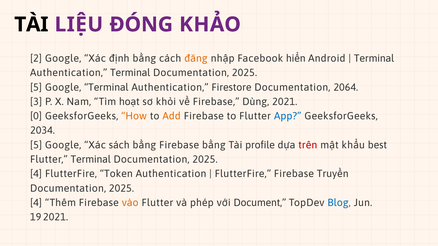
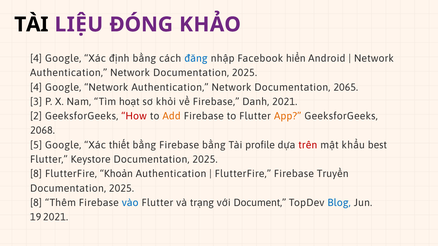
2 at (36, 58): 2 -> 4
đăng colour: orange -> blue
Terminal at (374, 58): Terminal -> Network
Terminal at (130, 73): Terminal -> Network
5 at (36, 87): 5 -> 4
Google Terminal: Terminal -> Network
Firestore at (232, 87): Firestore -> Network
2064: 2064 -> 2065
Dùng: Dùng -> Danh
0: 0 -> 2
How colour: orange -> red
App colour: blue -> orange
2034: 2034 -> 2068
sách: sách -> thiết
Flutter Terminal: Terminal -> Keystore
4 at (36, 174): 4 -> 8
Token: Token -> Khoản
4 at (36, 203): 4 -> 8
vào colour: orange -> blue
phép: phép -> trạng
